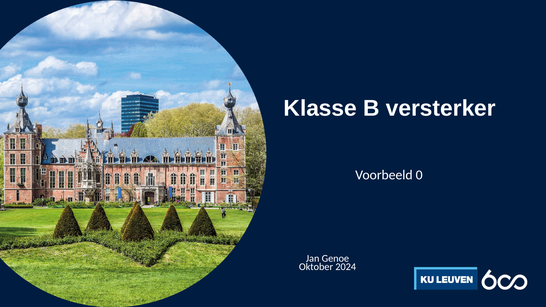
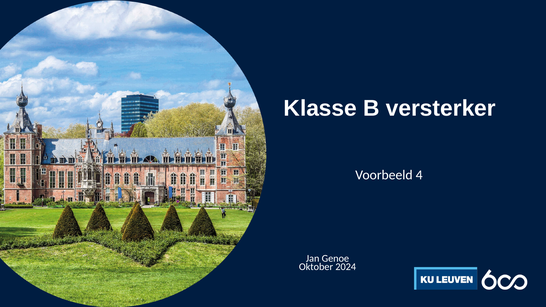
0: 0 -> 4
